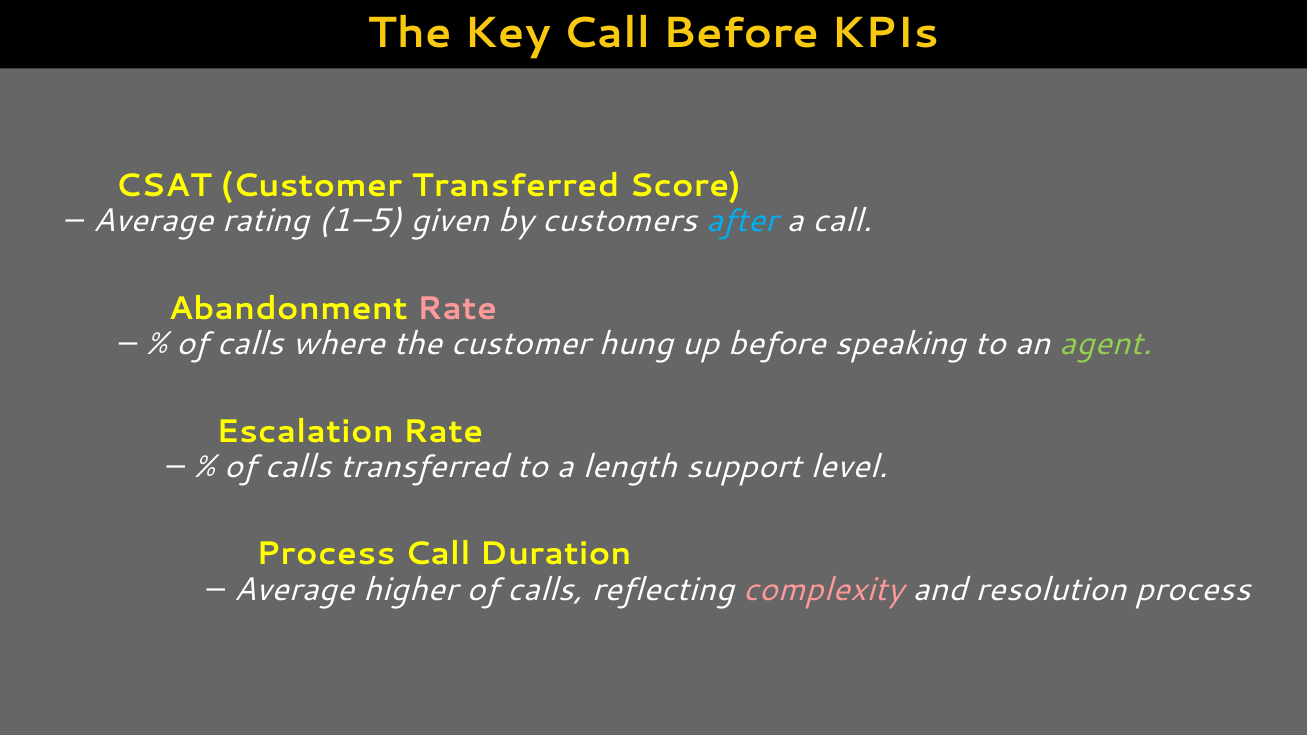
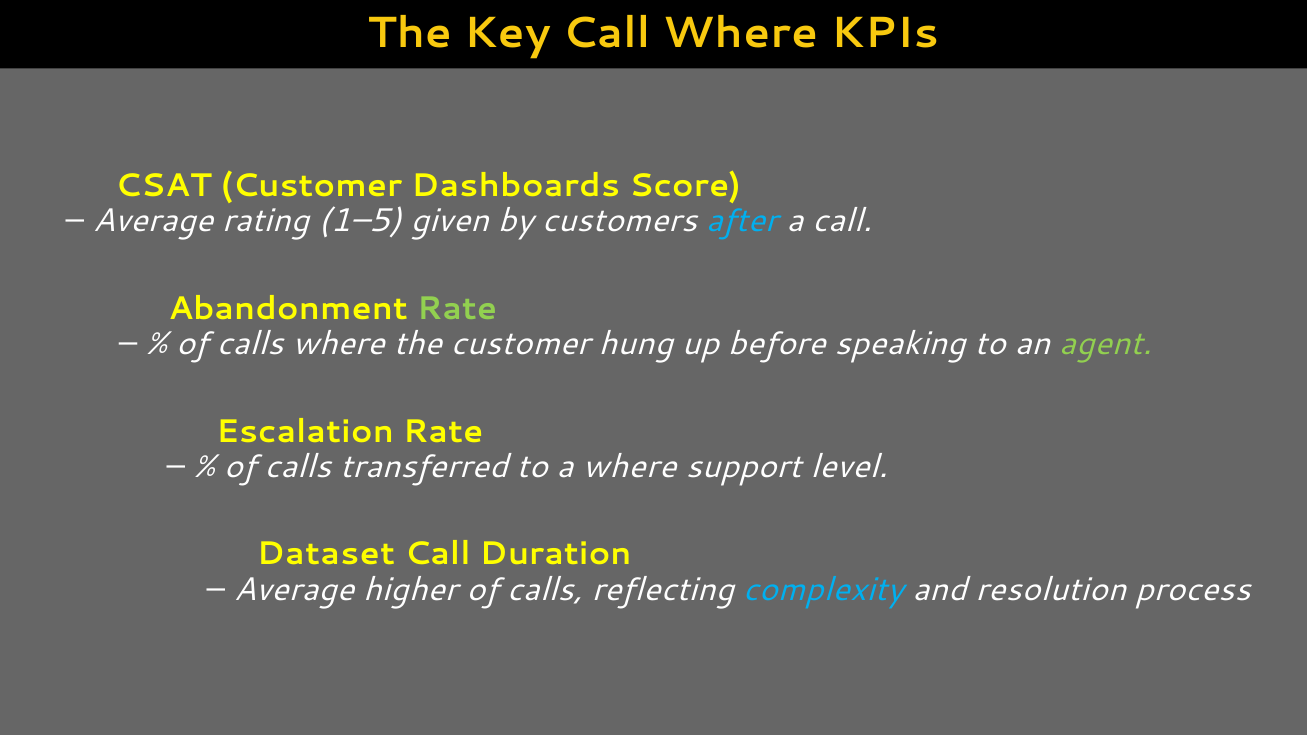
Call Before: Before -> Where
Customer Transferred: Transferred -> Dashboards
Rate at (457, 309) colour: pink -> light green
a length: length -> where
Process at (326, 554): Process -> Dataset
complexity colour: pink -> light blue
